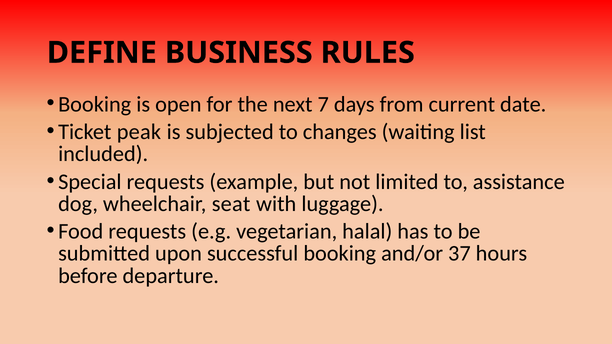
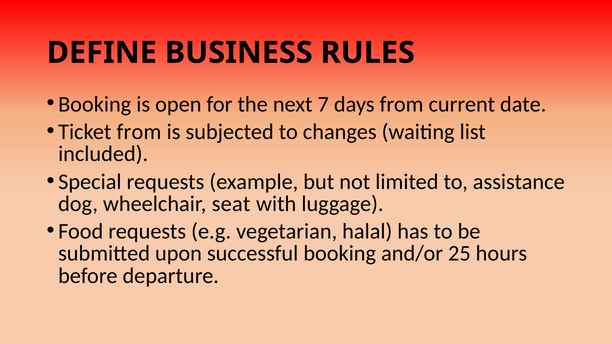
Ticket peak: peak -> from
37: 37 -> 25
